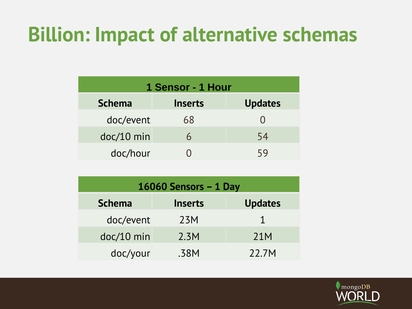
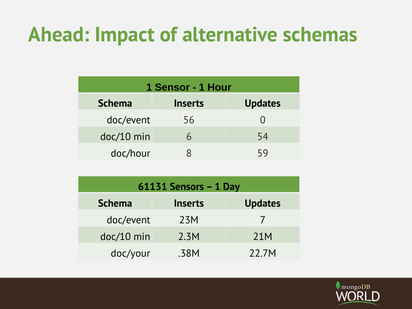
Billion: Billion -> Ahead
68: 68 -> 56
doc/hour 0: 0 -> 8
16060: 16060 -> 61131
23M 1: 1 -> 7
